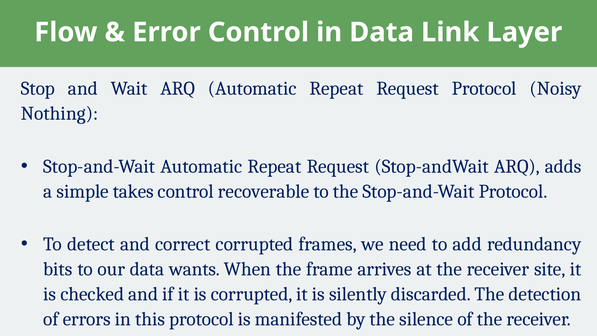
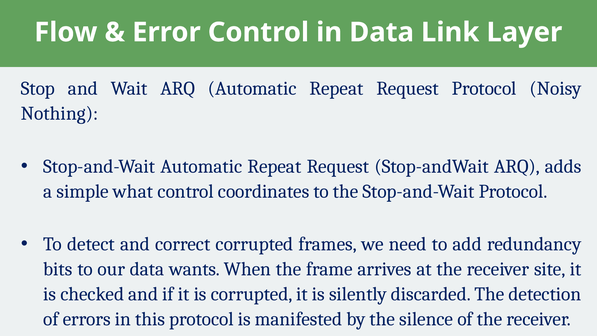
takes: takes -> what
recoverable: recoverable -> coordinates
